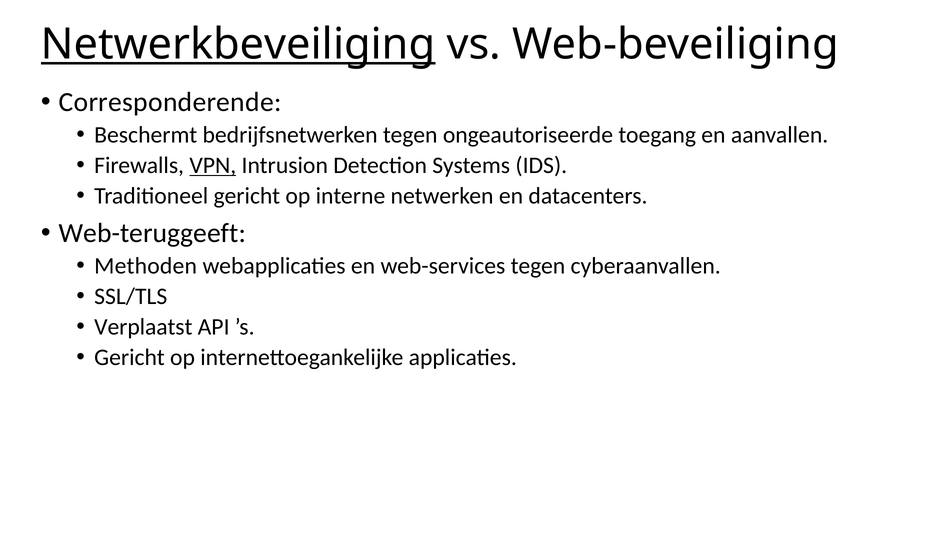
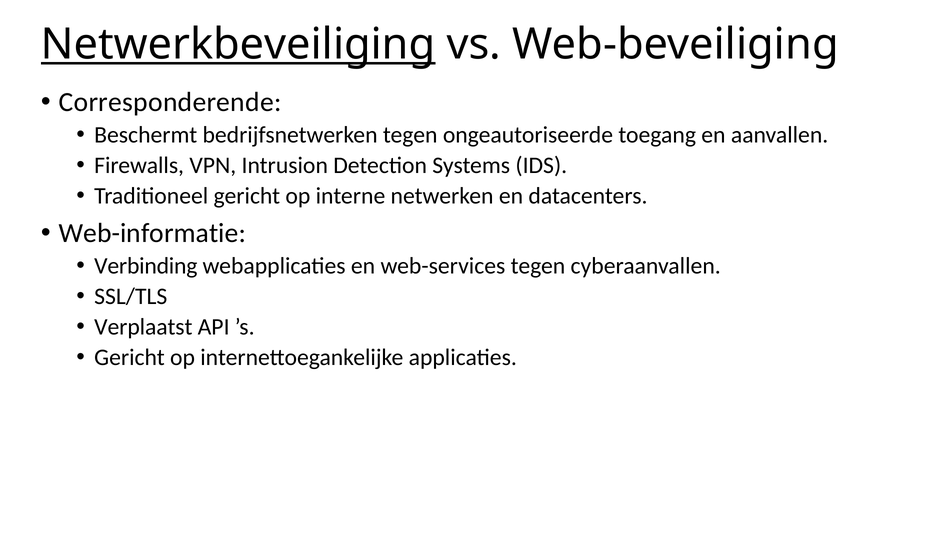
VPN underline: present -> none
Web-teruggeeft: Web-teruggeeft -> Web-informatie
Methoden: Methoden -> Verbinding
